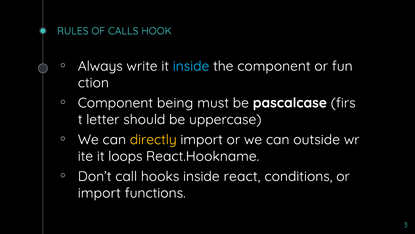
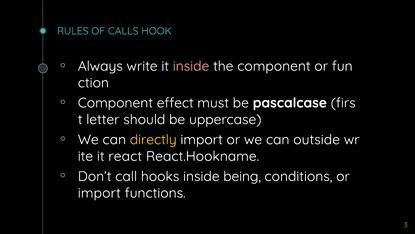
inside at (191, 66) colour: light blue -> pink
being: being -> effect
loops: loops -> react
react: react -> being
